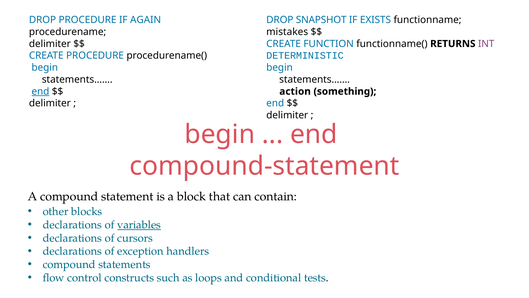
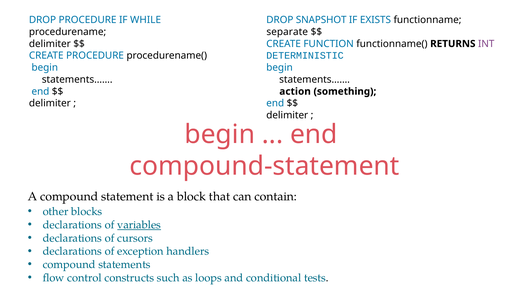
AGAIN: AGAIN -> WHILE
mistakes: mistakes -> separate
end at (40, 91) underline: present -> none
